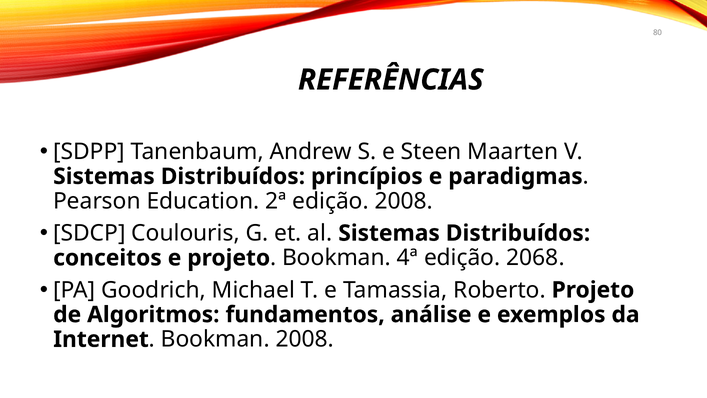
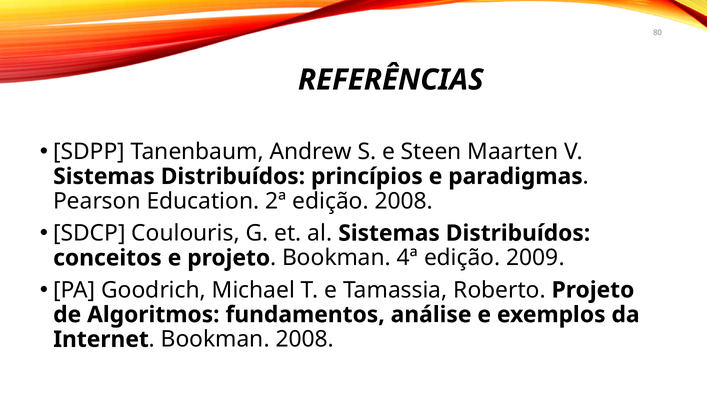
2068: 2068 -> 2009
